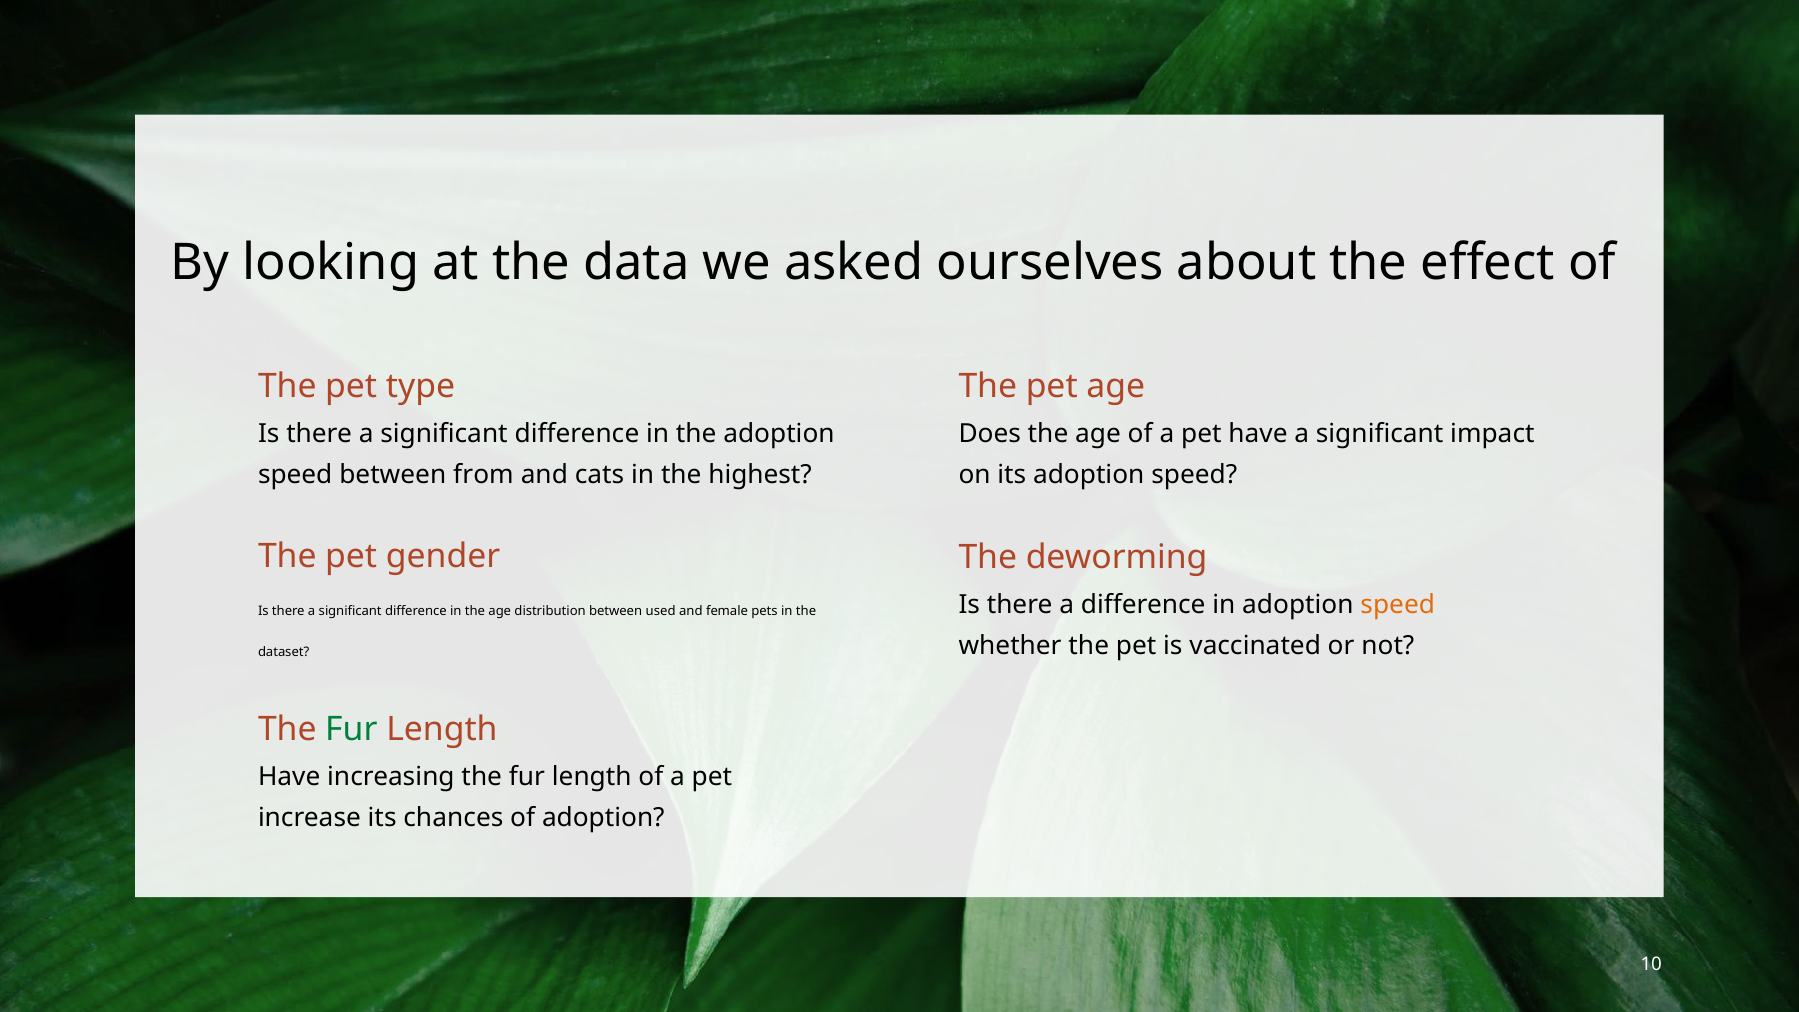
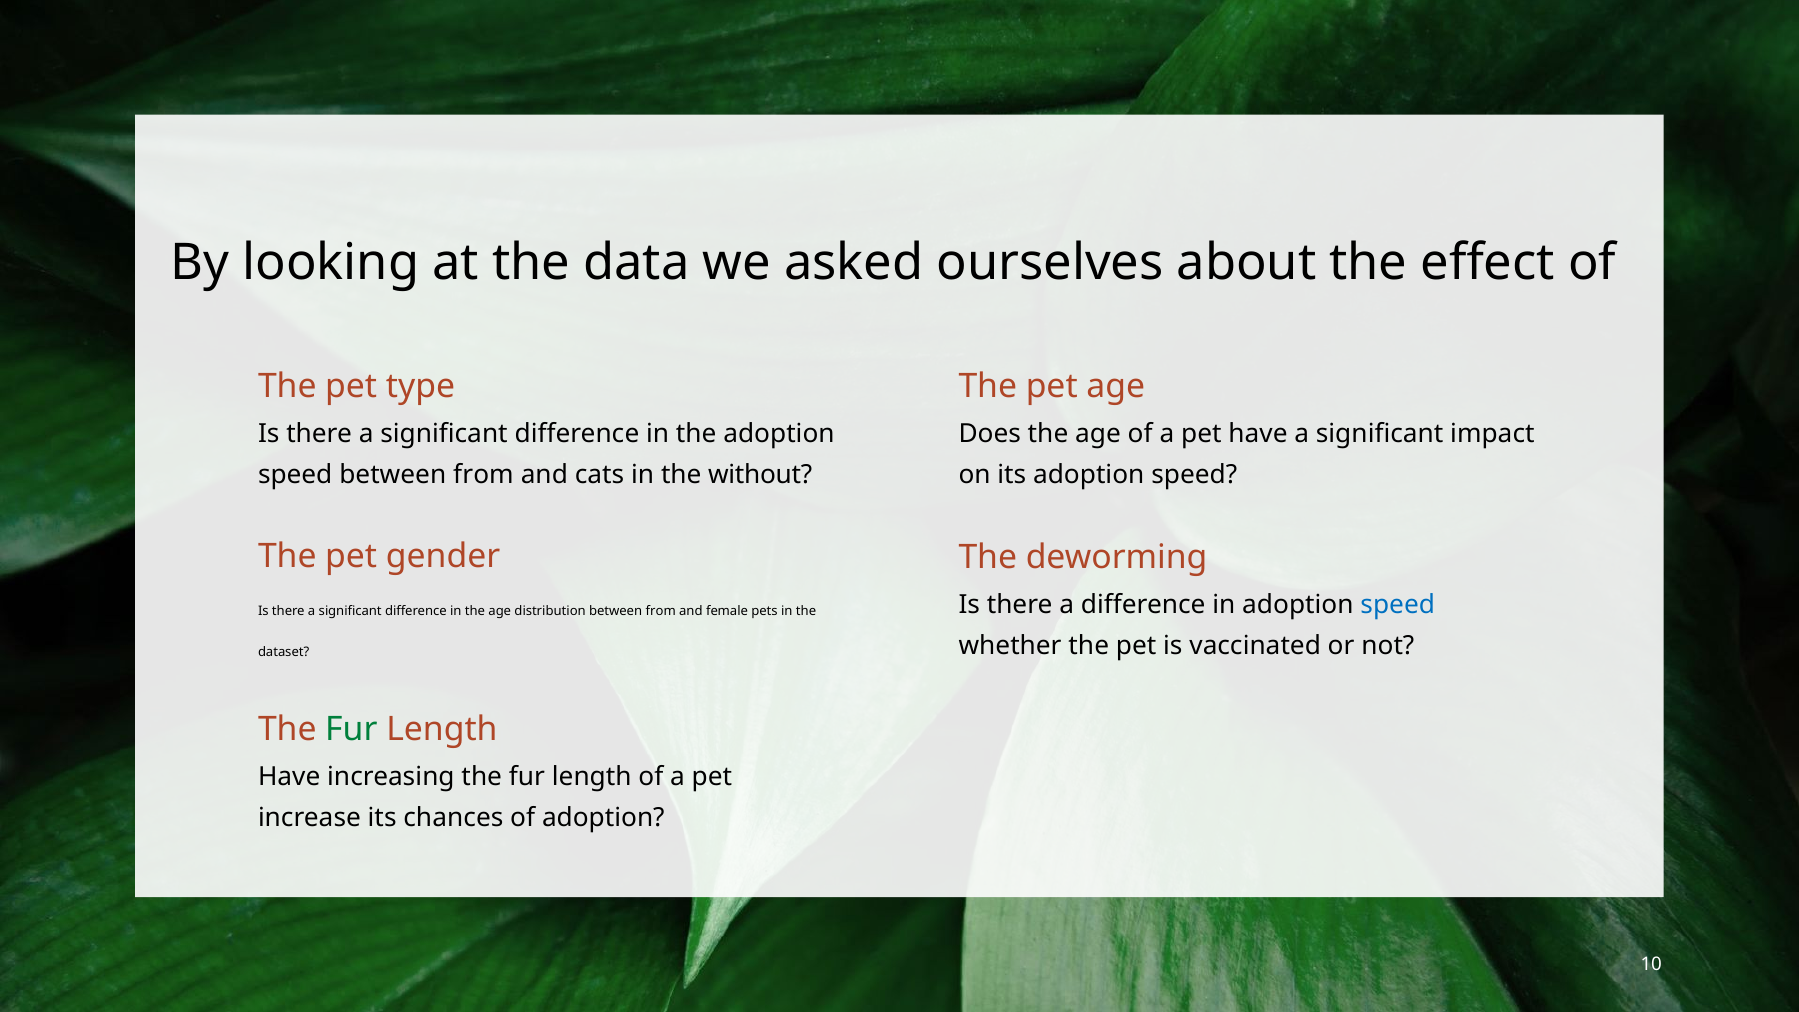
highest: highest -> without
speed at (1398, 604) colour: orange -> blue
distribution between used: used -> from
